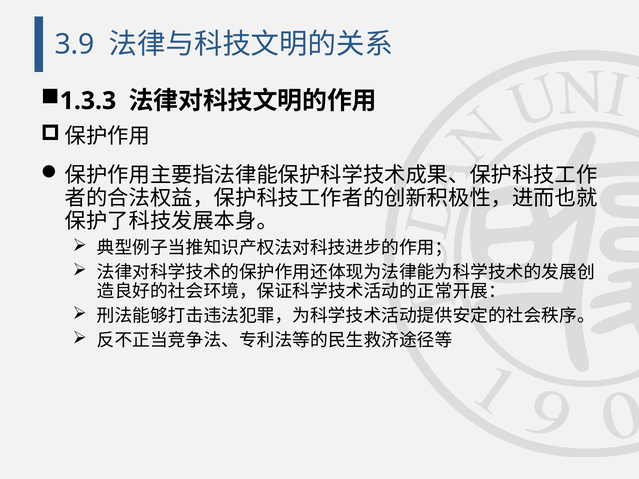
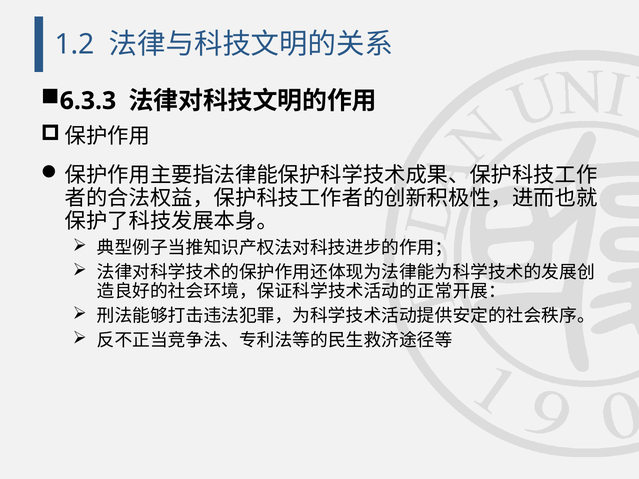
3.9: 3.9 -> 1.2
1.3.3: 1.3.3 -> 6.3.3
